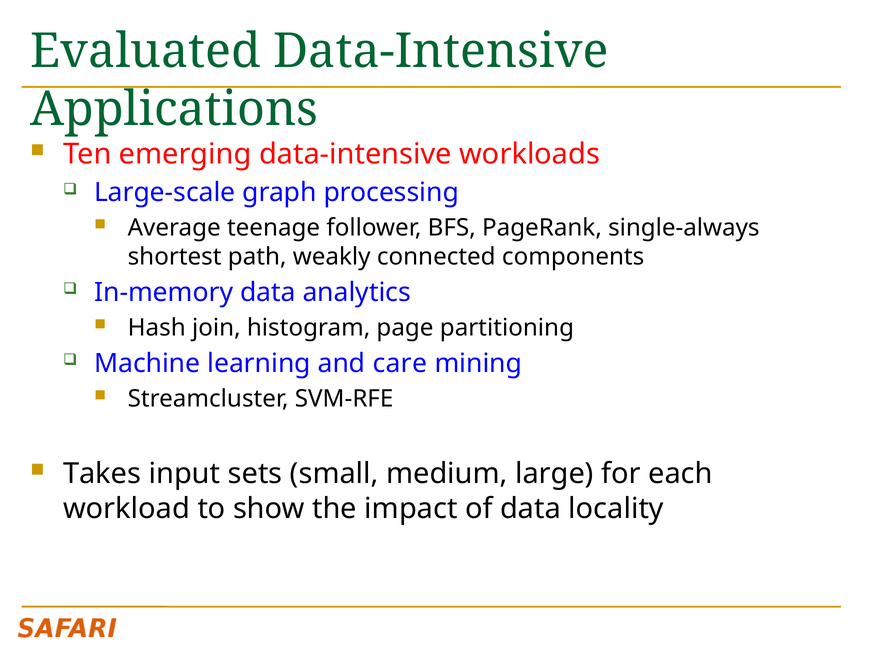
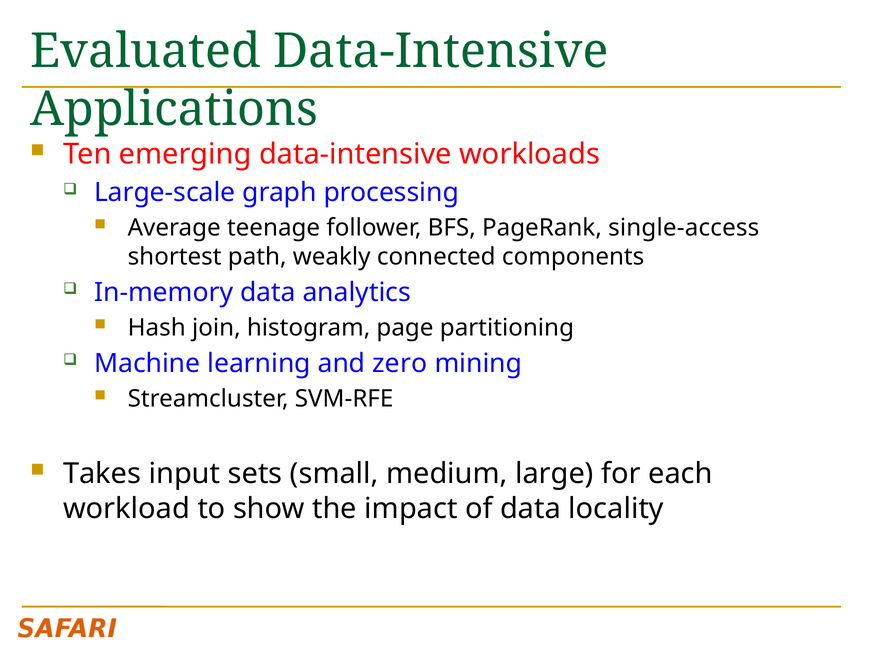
single-always: single-always -> single-access
care: care -> zero
